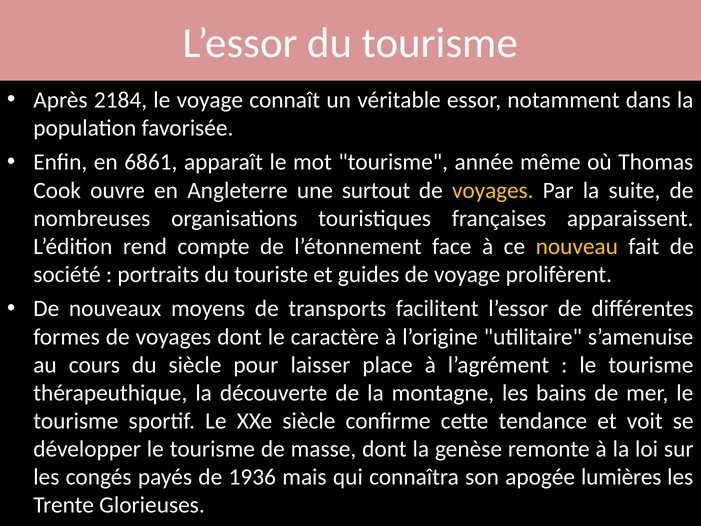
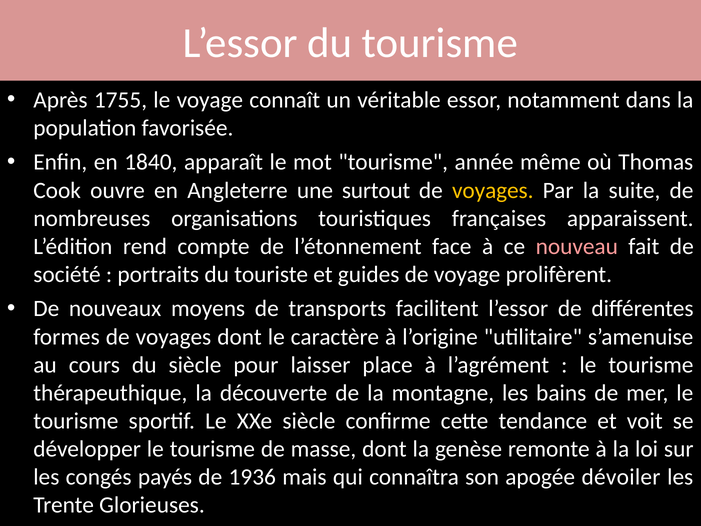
2184: 2184 -> 1755
6861: 6861 -> 1840
nouveau colour: yellow -> pink
lumières: lumières -> dévoiler
